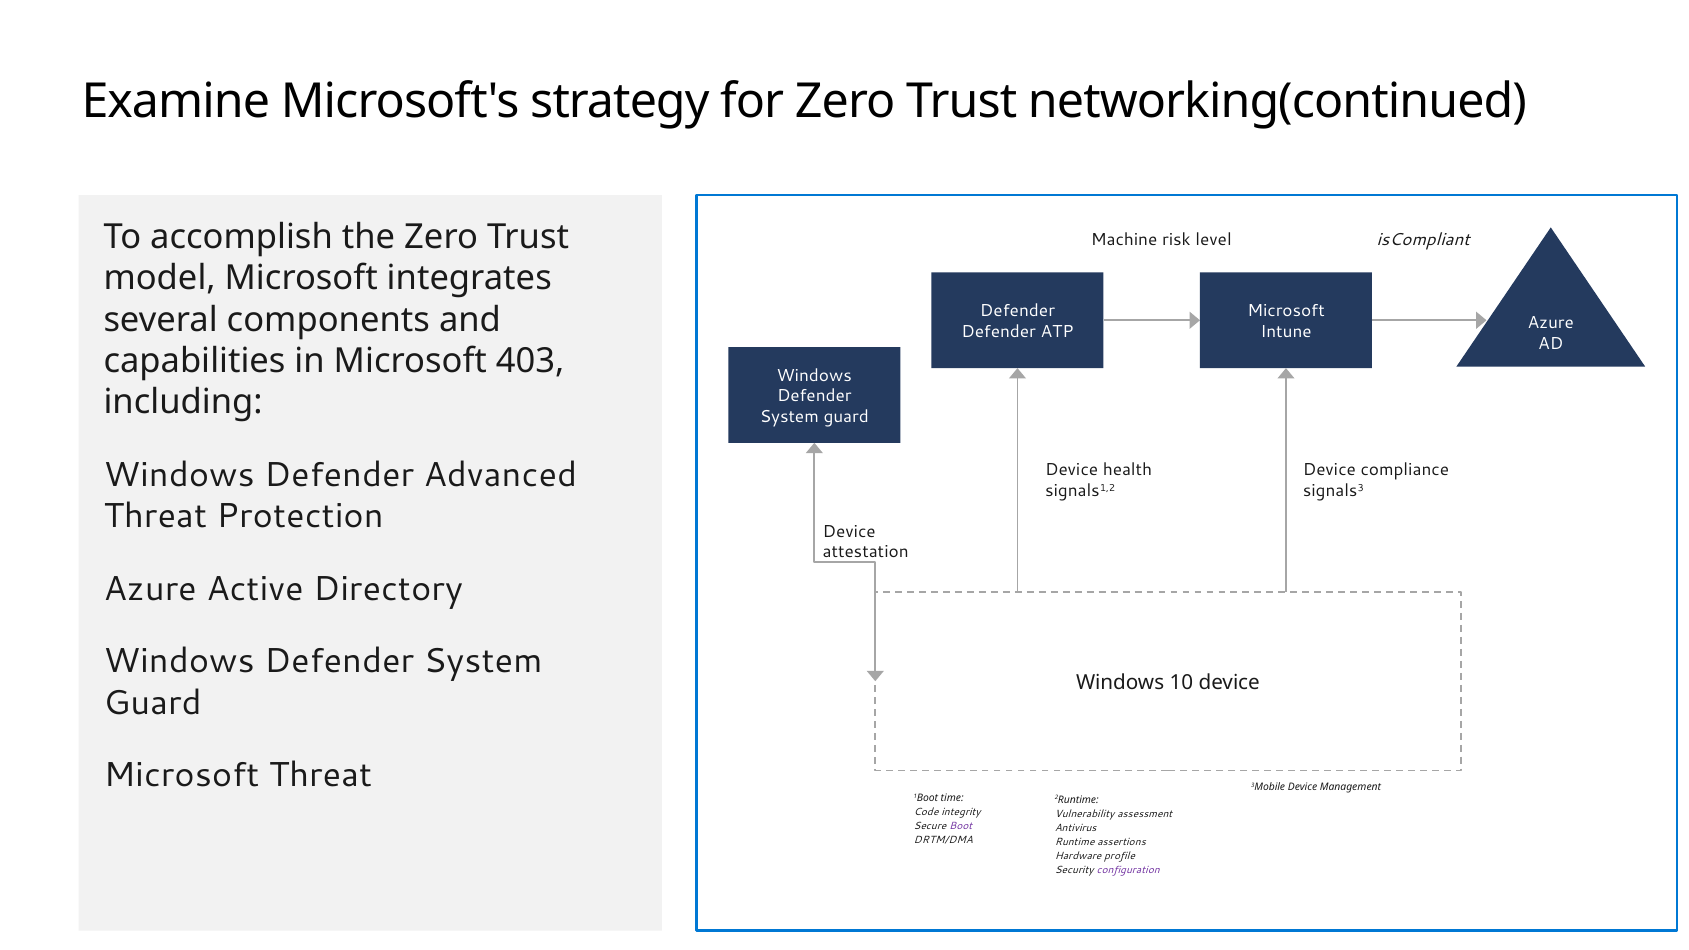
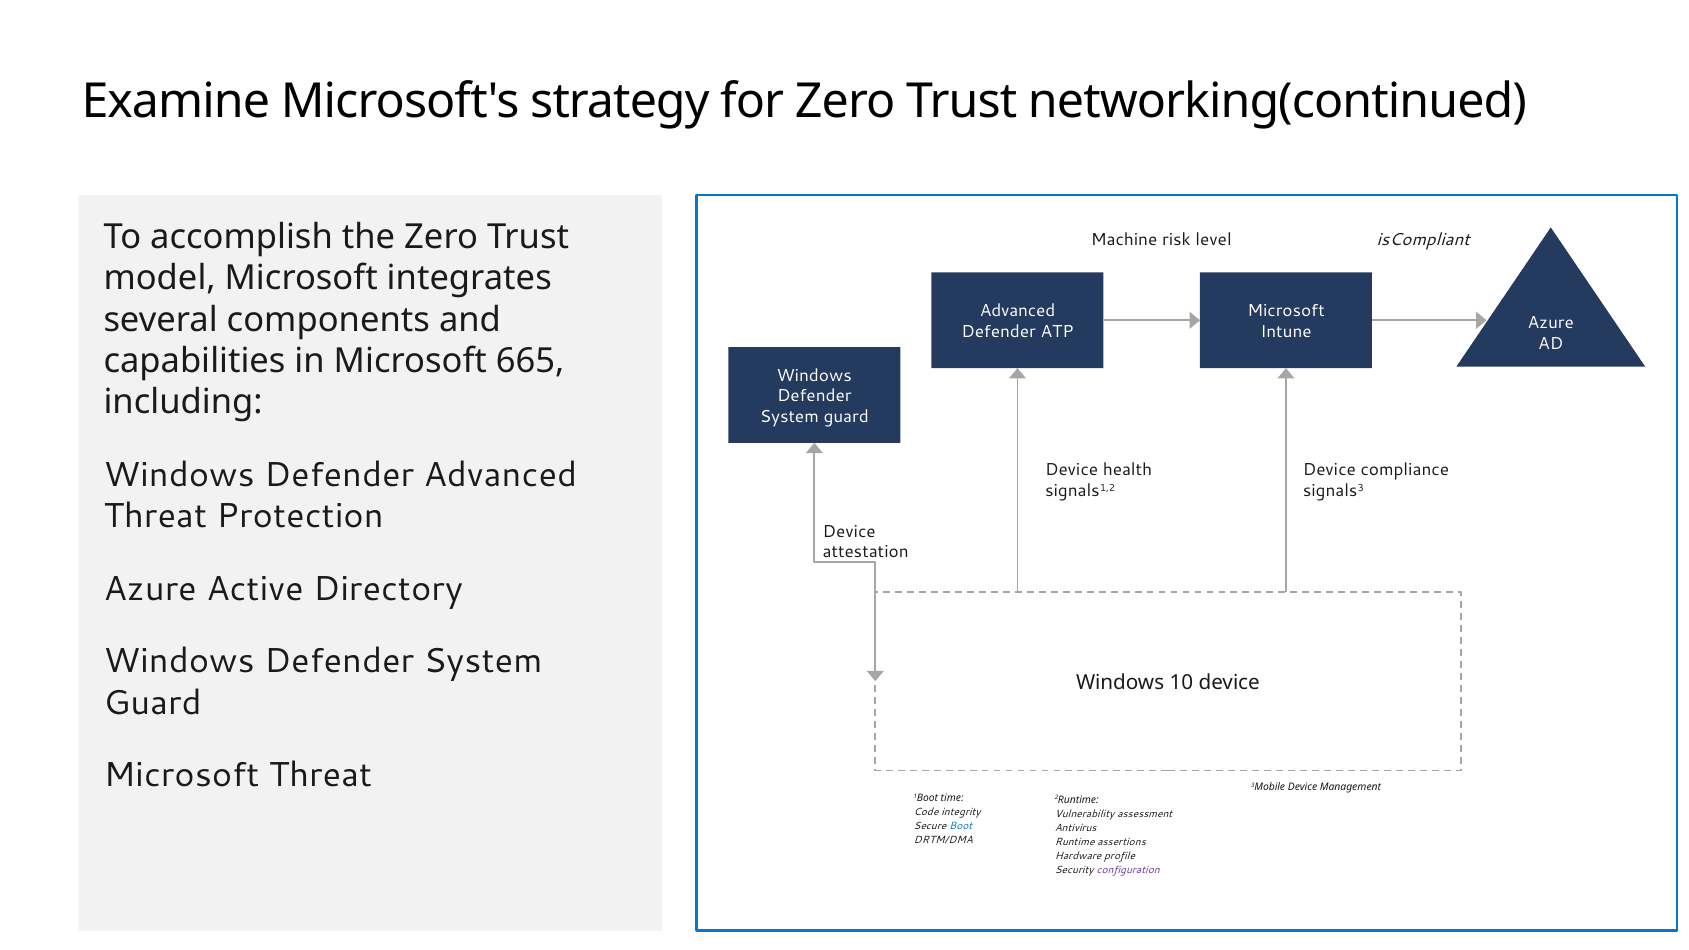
Defender at (1017, 311): Defender -> Advanced
403: 403 -> 665
Boot colour: purple -> blue
